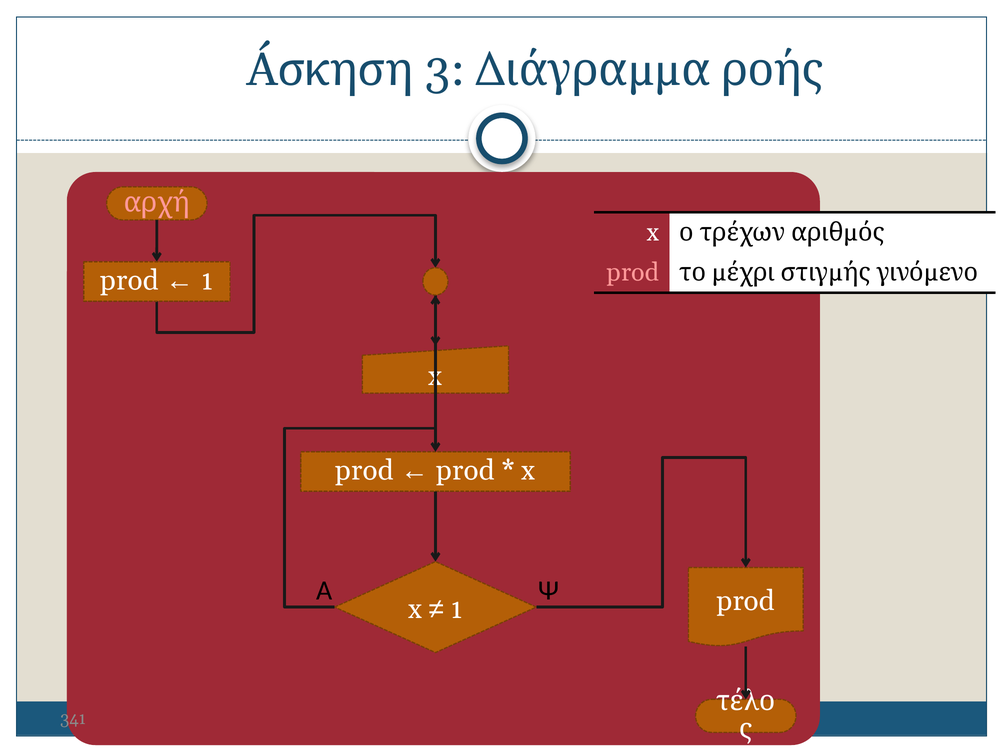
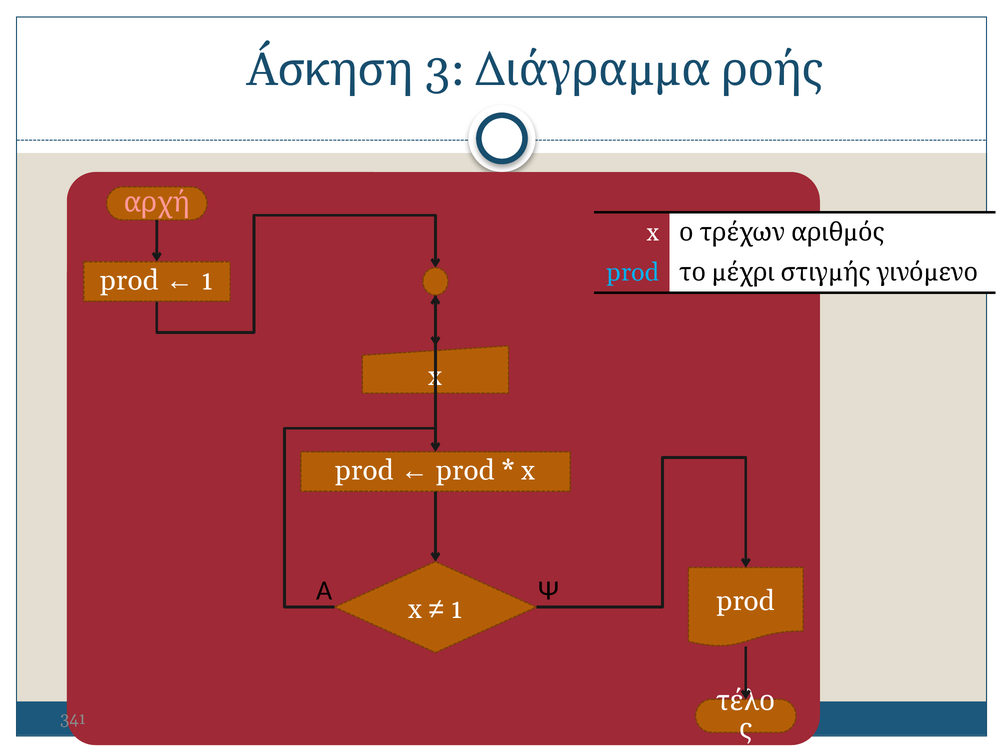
prod at (633, 273) colour: pink -> light blue
